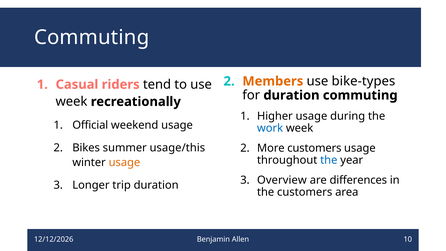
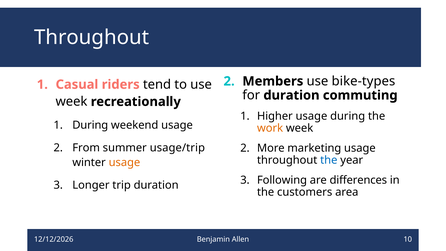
Commuting at (92, 37): Commuting -> Throughout
Members colour: orange -> black
Official at (90, 125): Official -> During
work colour: blue -> orange
Bikes: Bikes -> From
usage/this: usage/this -> usage/trip
More customers: customers -> marketing
Overview: Overview -> Following
